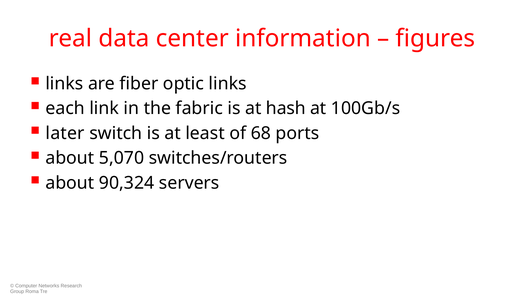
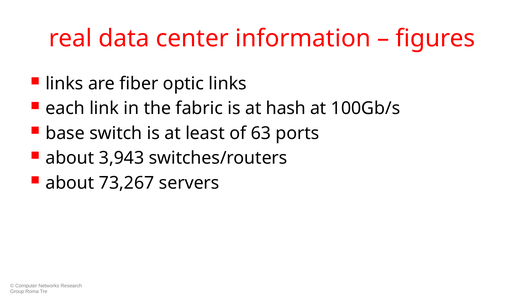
later: later -> base
68: 68 -> 63
5,070: 5,070 -> 3,943
90,324: 90,324 -> 73,267
